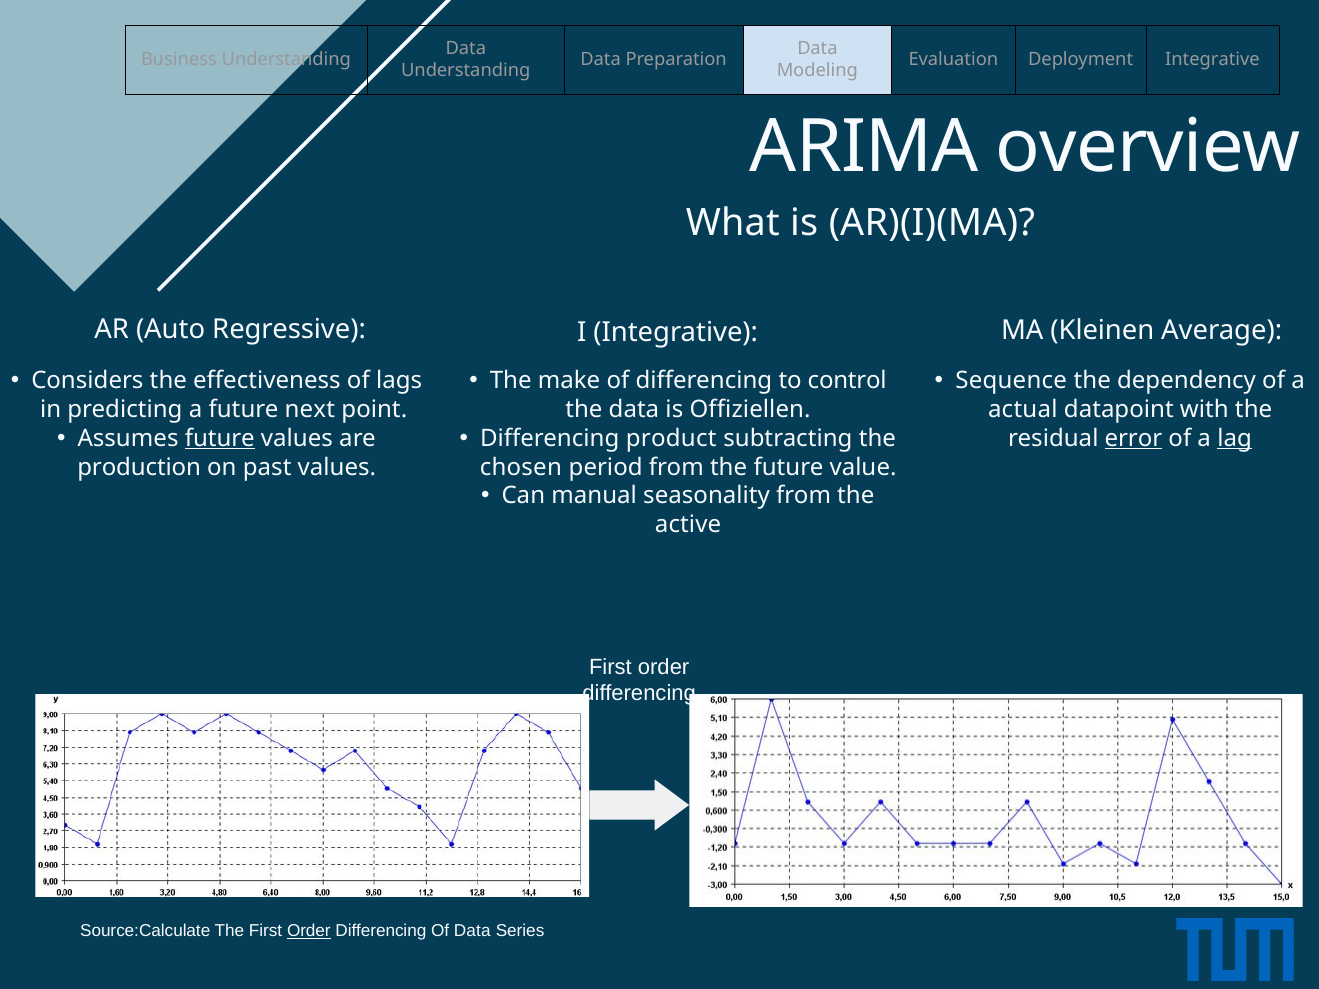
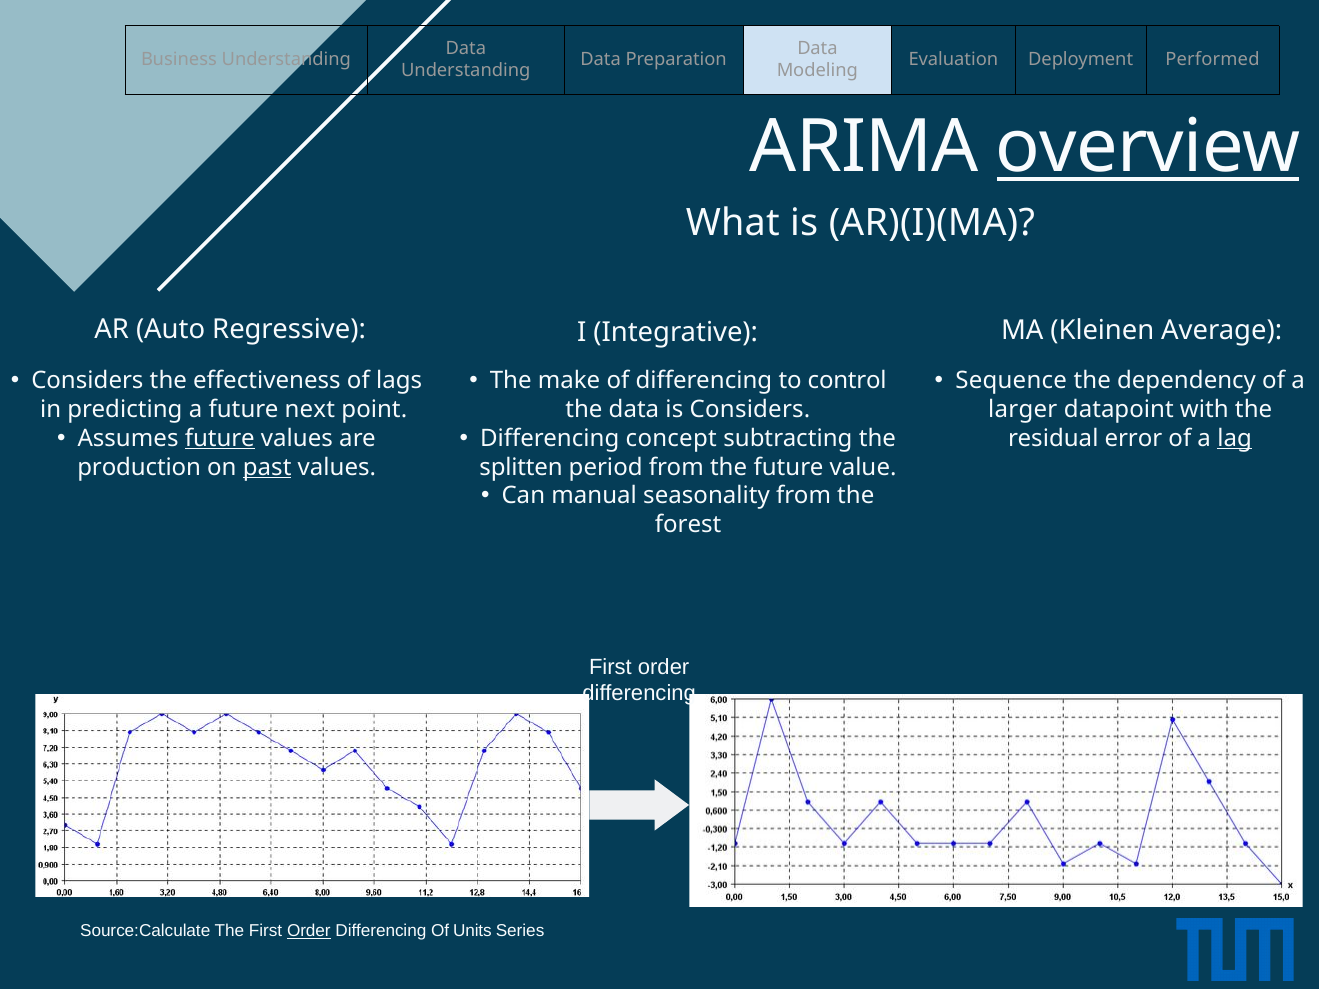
Deployment Integrative: Integrative -> Performed
overview underline: none -> present
is Offiziellen: Offiziellen -> Considers
actual: actual -> larger
product: product -> concept
error underline: present -> none
past underline: none -> present
chosen: chosen -> splitten
active: active -> forest
Of Data: Data -> Units
